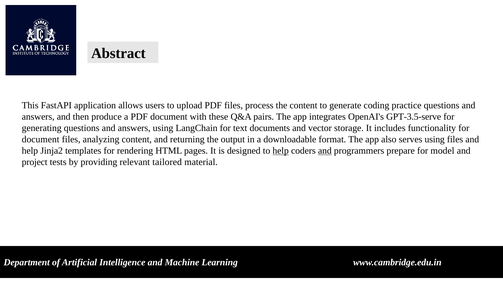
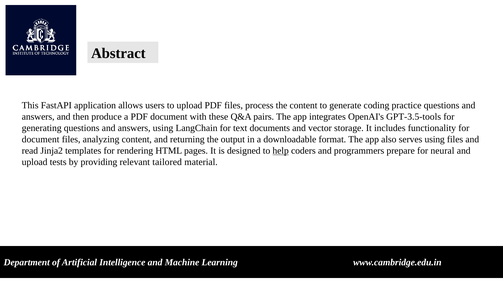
GPT-3.5-serve: GPT-3.5-serve -> GPT-3.5-tools
help at (30, 151): help -> read
and at (325, 151) underline: present -> none
model: model -> neural
project at (35, 162): project -> upload
